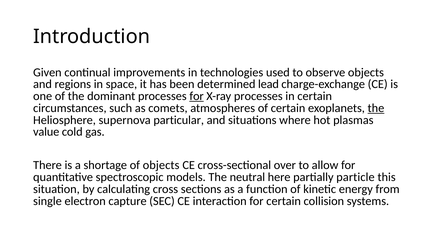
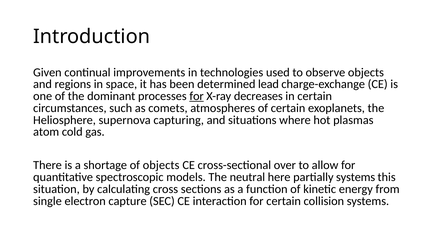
X-ray processes: processes -> decreases
the at (376, 108) underline: present -> none
particular: particular -> capturing
value: value -> atom
partially particle: particle -> systems
